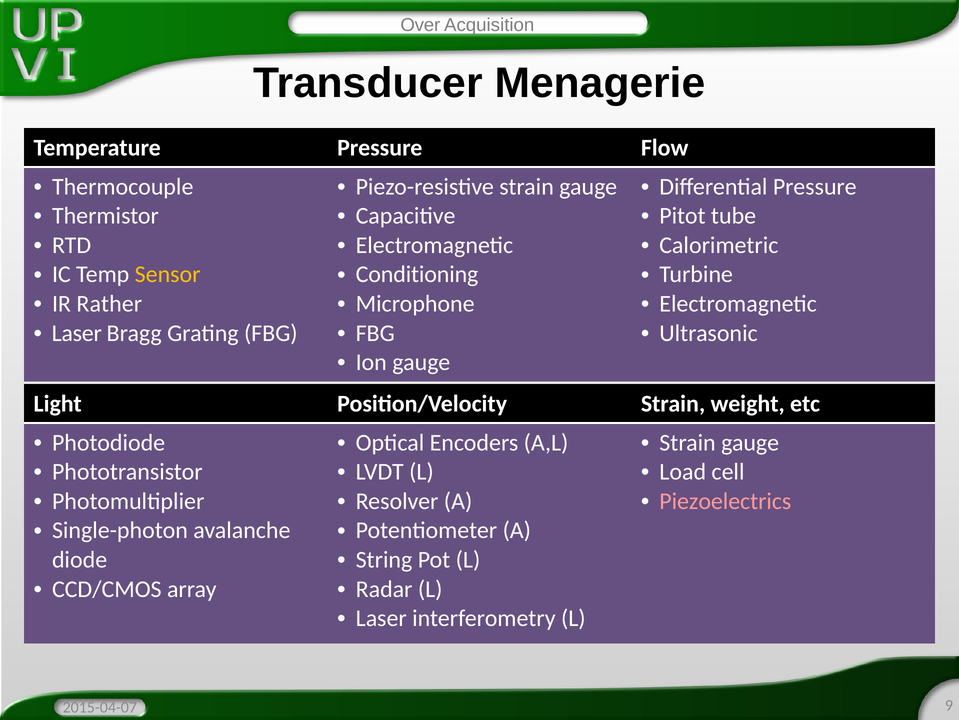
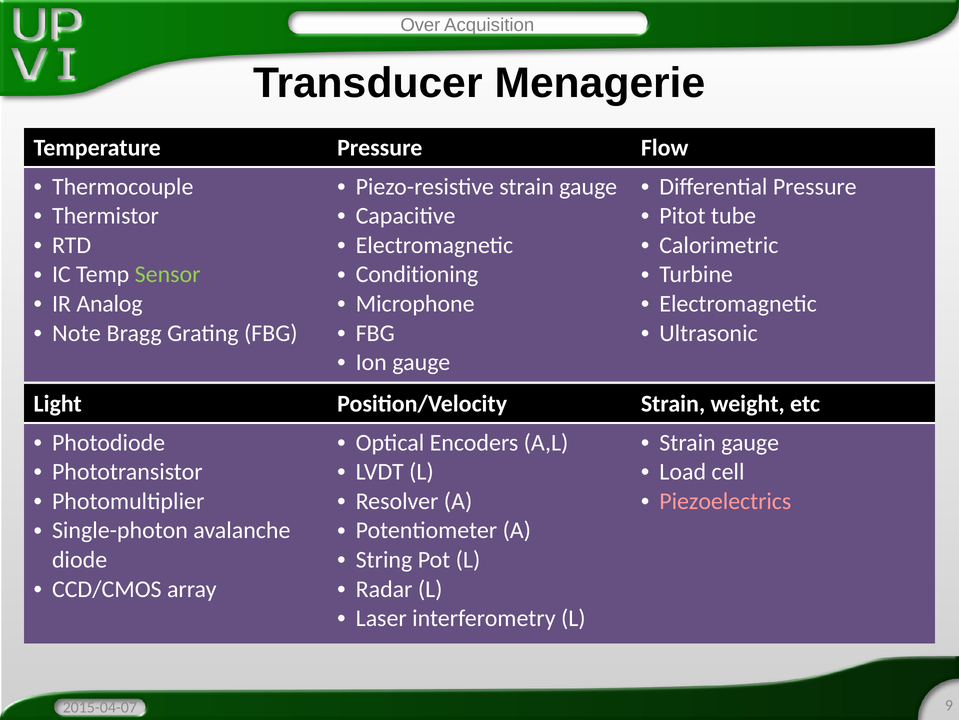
Sensor colour: yellow -> light green
Rather: Rather -> Analog
Laser at (77, 333): Laser -> Note
